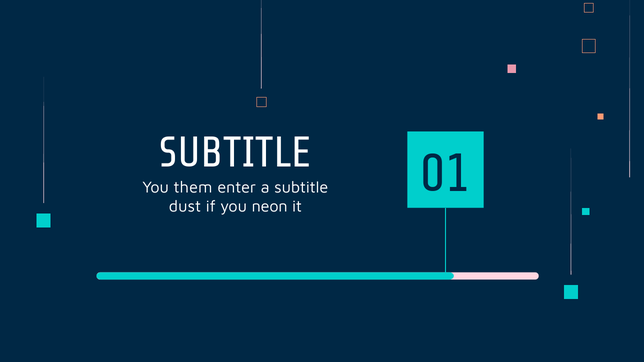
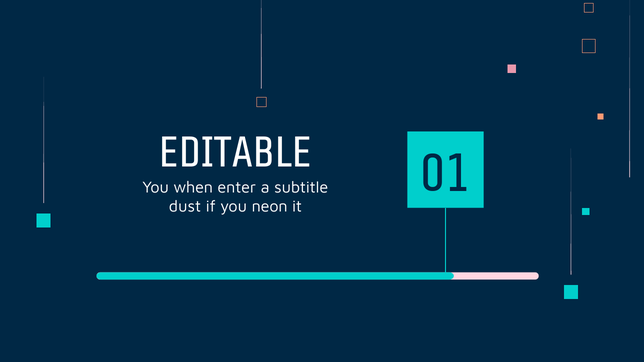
SUBTITLE at (235, 152): SUBTITLE -> EDITABLE
them: them -> when
